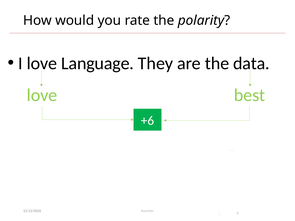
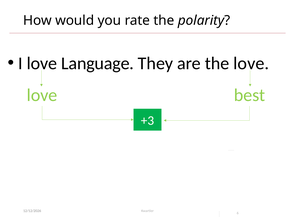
the data: data -> love
+6: +6 -> +3
